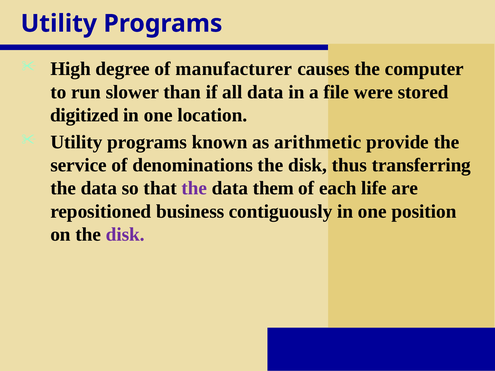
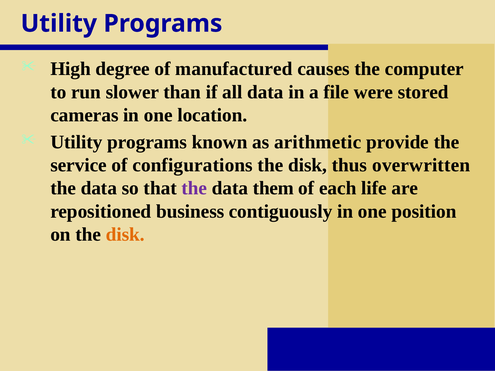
manufacturer: manufacturer -> manufactured
digitized: digitized -> cameras
denominations: denominations -> configurations
transferring: transferring -> overwritten
disk at (125, 235) colour: purple -> orange
